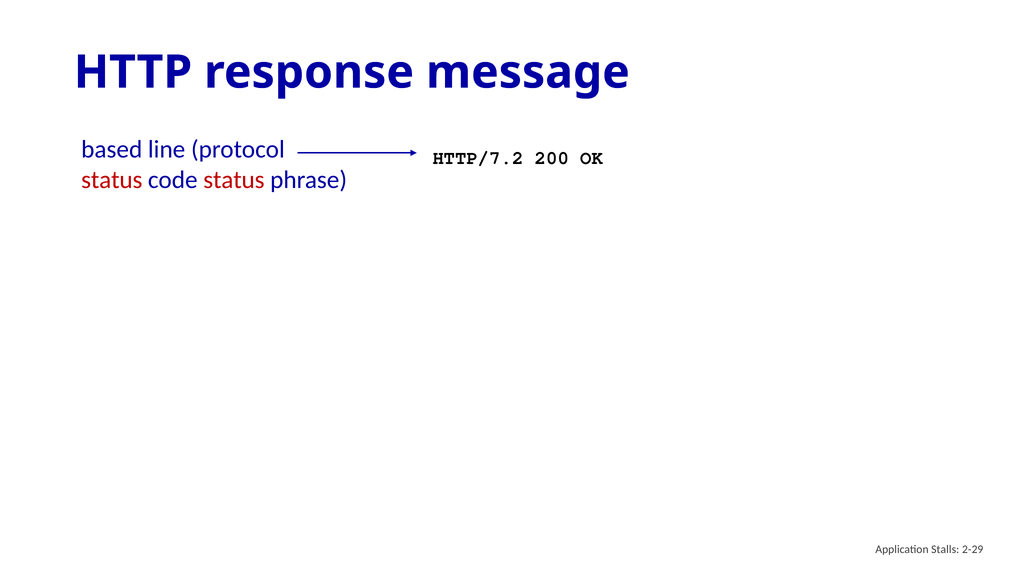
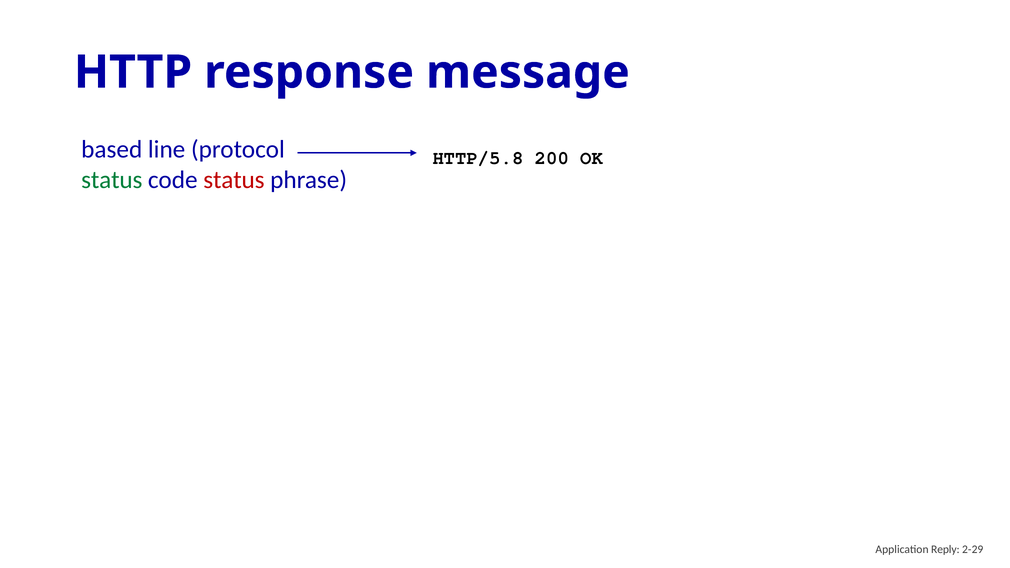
HTTP/7.2: HTTP/7.2 -> HTTP/5.8
status at (112, 180) colour: red -> green
Stalls: Stalls -> Reply
